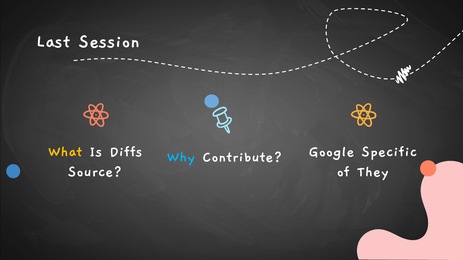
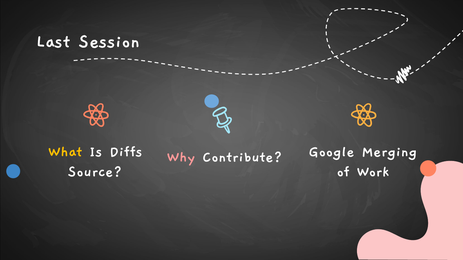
Why colour: light blue -> pink
Specific: Specific -> Merging
They: They -> Work
